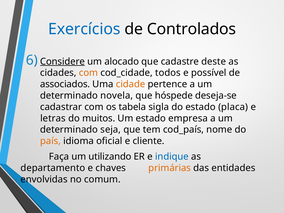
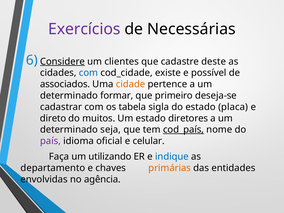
Exercícios colour: blue -> purple
Controlados: Controlados -> Necessárias
alocado: alocado -> clientes
com at (88, 73) colour: orange -> blue
todos: todos -> existe
novela: novela -> formar
hóspede: hóspede -> primeiro
letras: letras -> direto
empresa: empresa -> diretores
cod_país underline: none -> present
país colour: orange -> purple
cliente: cliente -> celular
comum: comum -> agência
